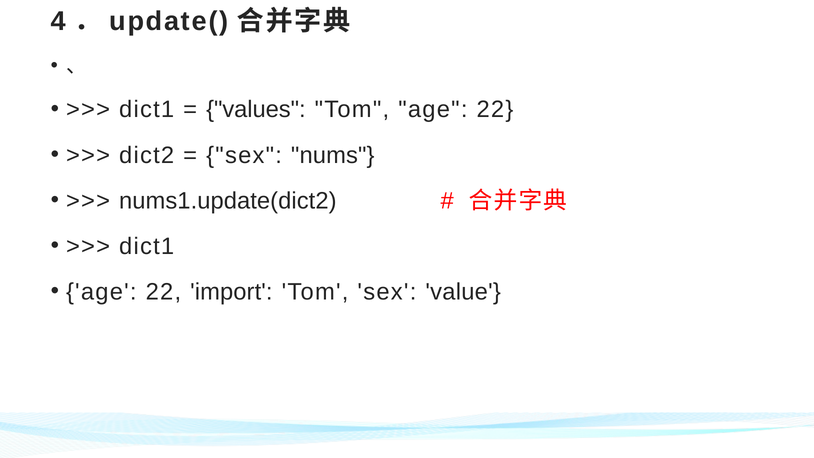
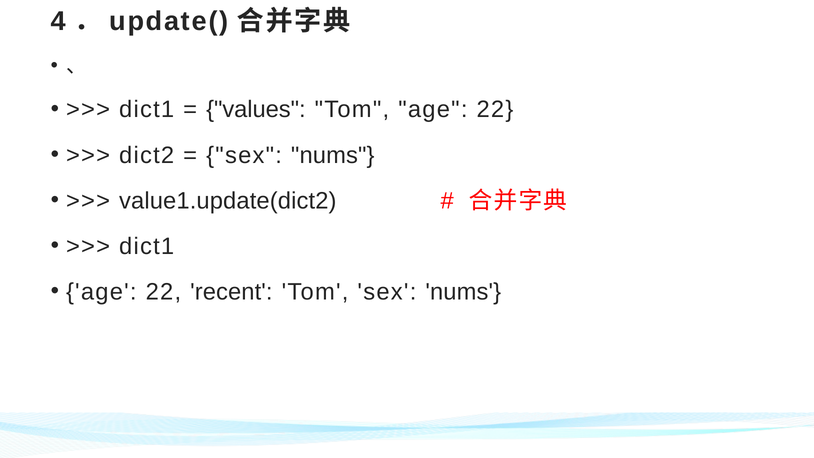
nums1.update(dict2: nums1.update(dict2 -> value1.update(dict2
import: import -> recent
Tom sex value: value -> nums
